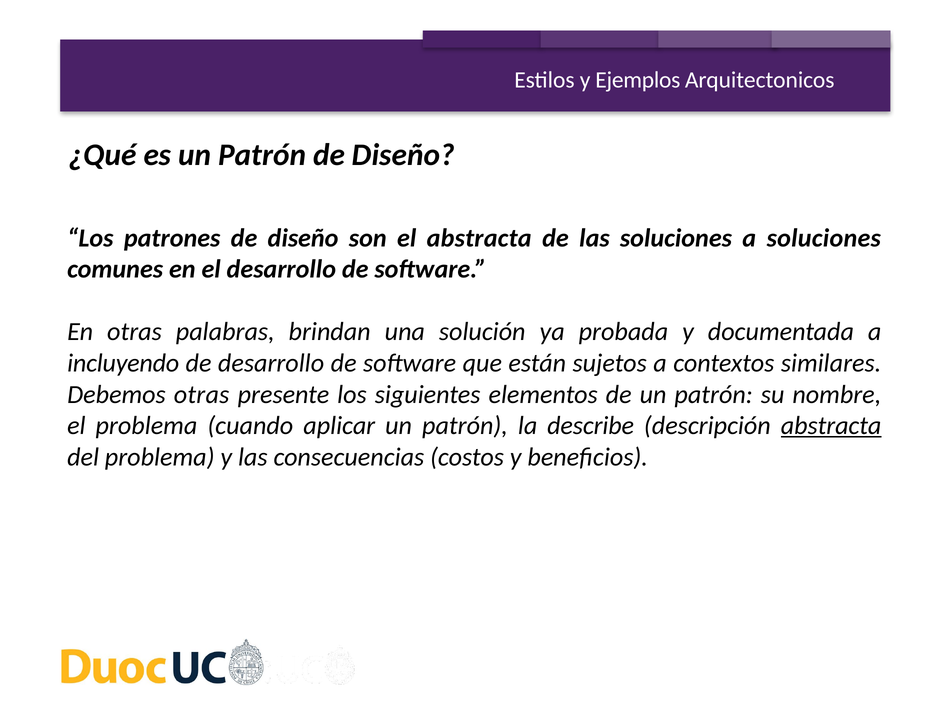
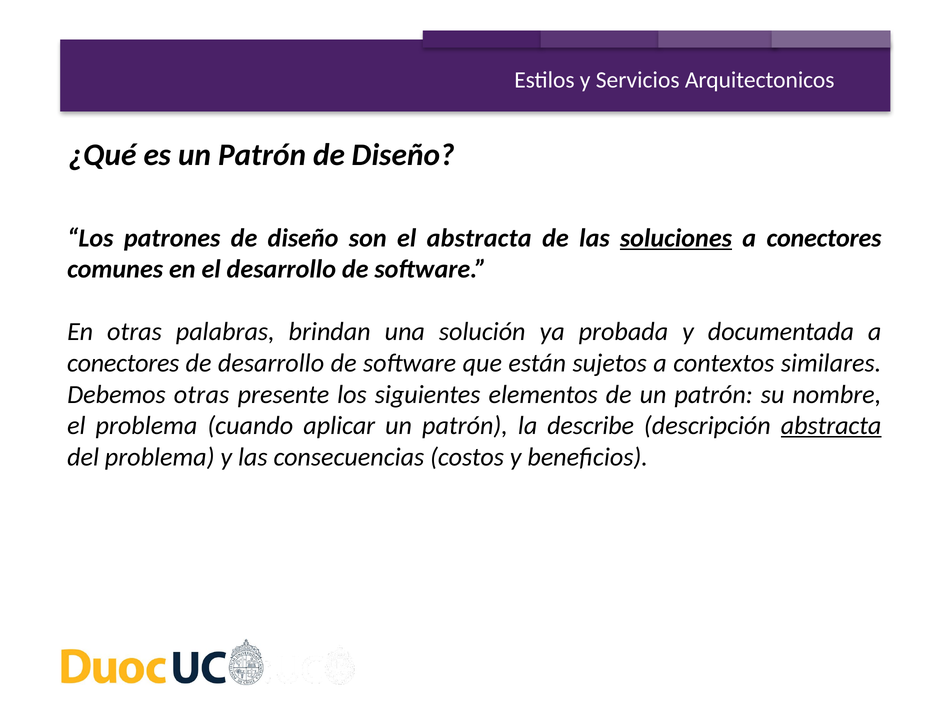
Ejemplos: Ejemplos -> Servicios
soluciones at (676, 238) underline: none -> present
soluciones at (824, 238): soluciones -> conectores
incluyendo at (123, 363): incluyendo -> conectores
